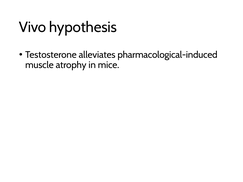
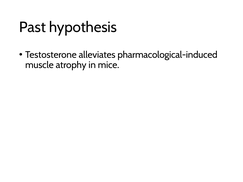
Vivo: Vivo -> Past
